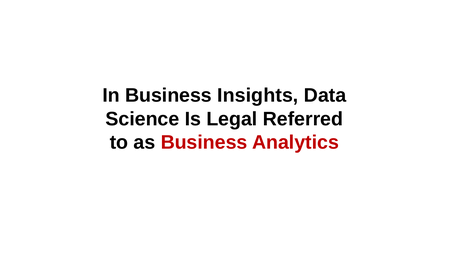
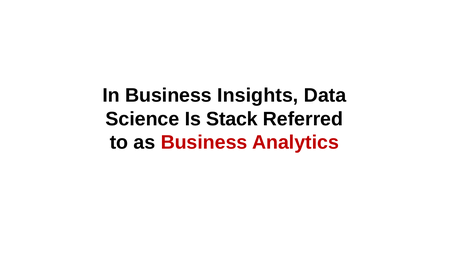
Legal: Legal -> Stack
